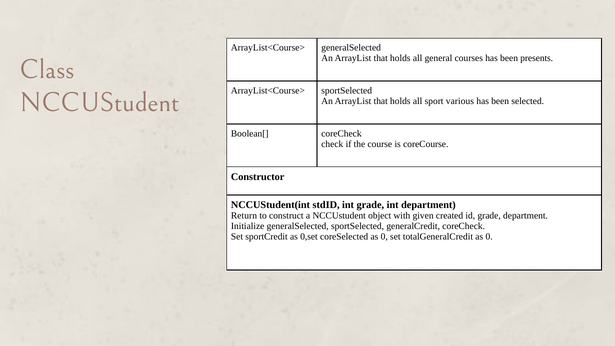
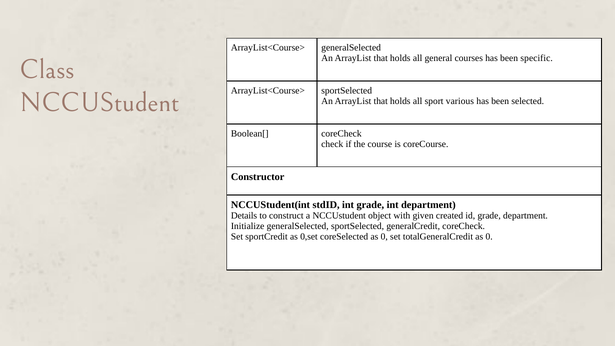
presents: presents -> specific
Return: Return -> Details
